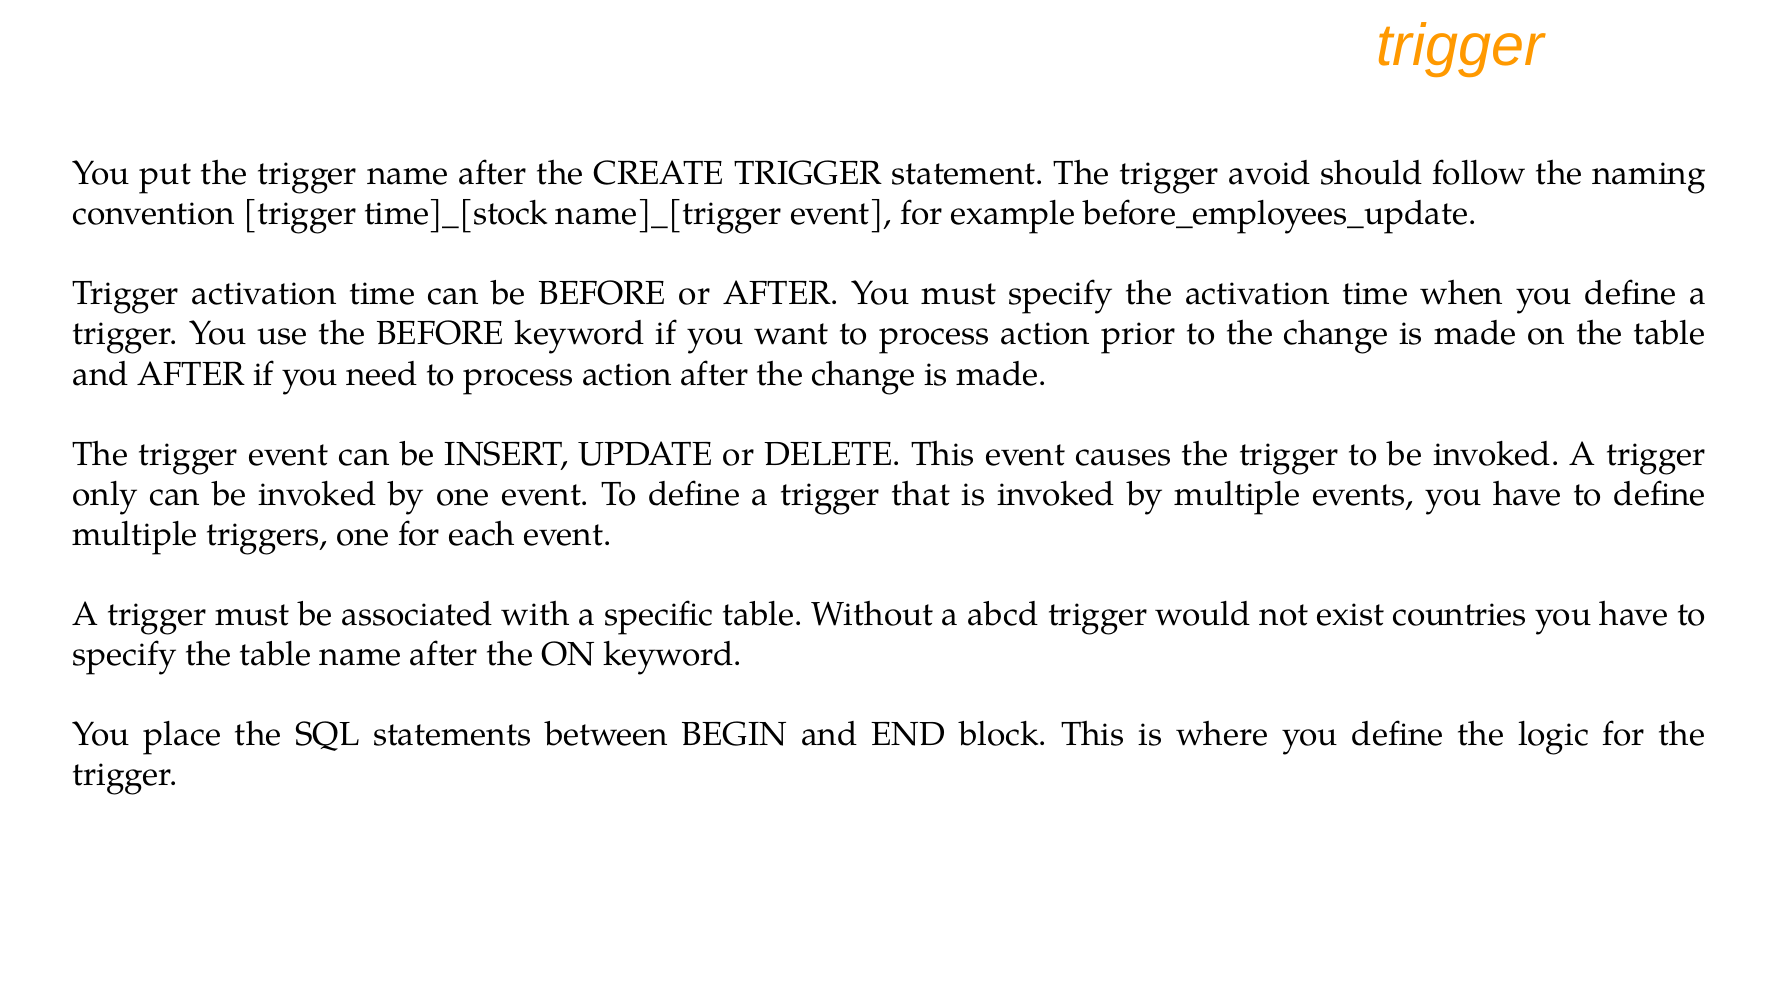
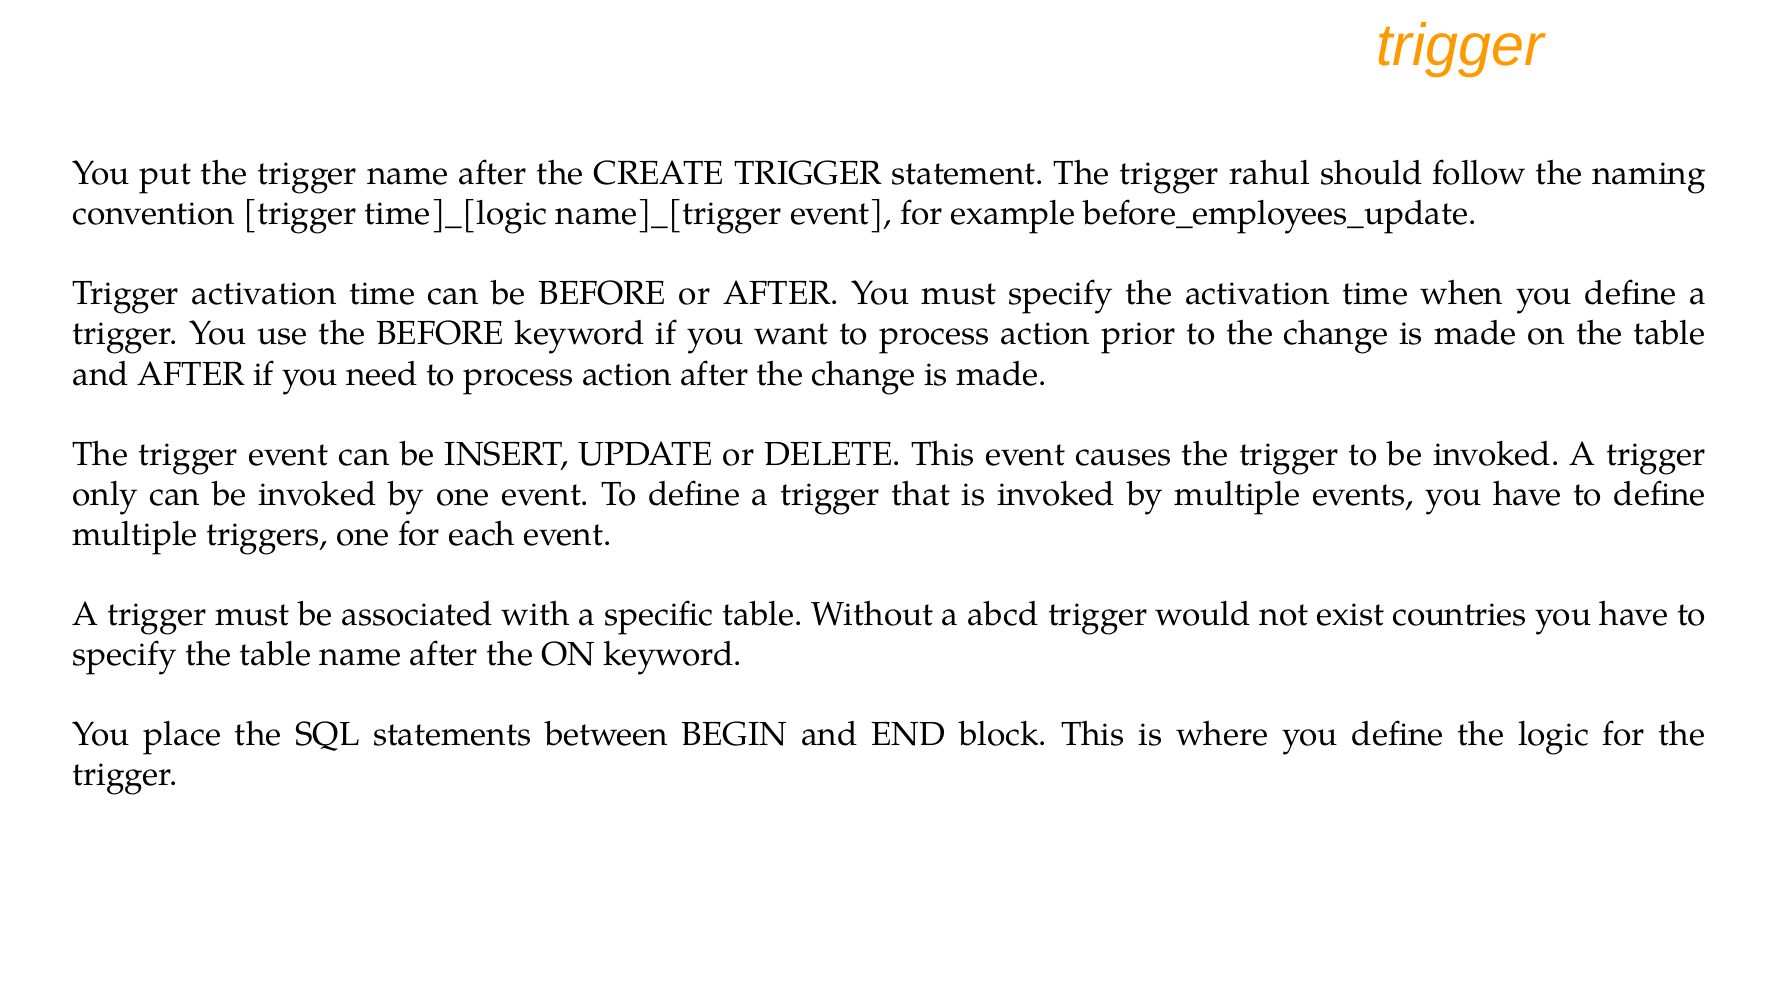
avoid: avoid -> rahul
time]_[stock: time]_[stock -> time]_[logic
